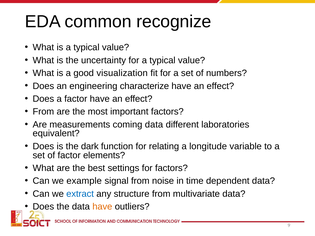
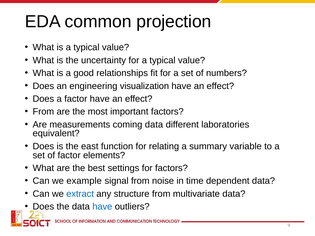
recognize: recognize -> projection
visualization: visualization -> relationships
characterize: characterize -> visualization
dark: dark -> east
longitude: longitude -> summary
have at (102, 207) colour: orange -> blue
